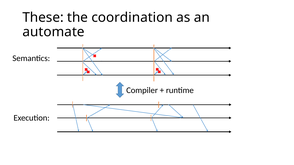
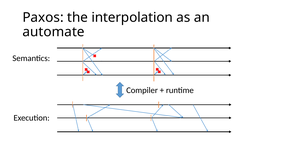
These: These -> Paxos
coordination: coordination -> interpolation
